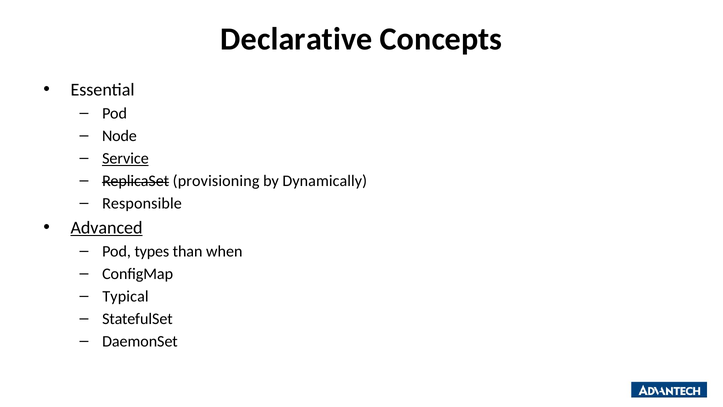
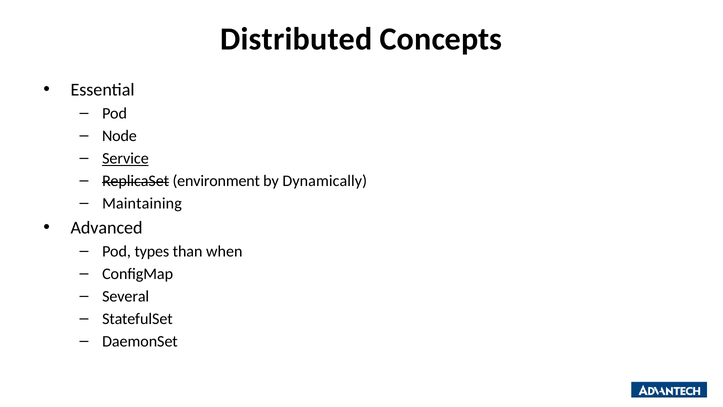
Declarative: Declarative -> Distributed
provisioning: provisioning -> environment
Responsible: Responsible -> Maintaining
Advanced underline: present -> none
Typical: Typical -> Several
